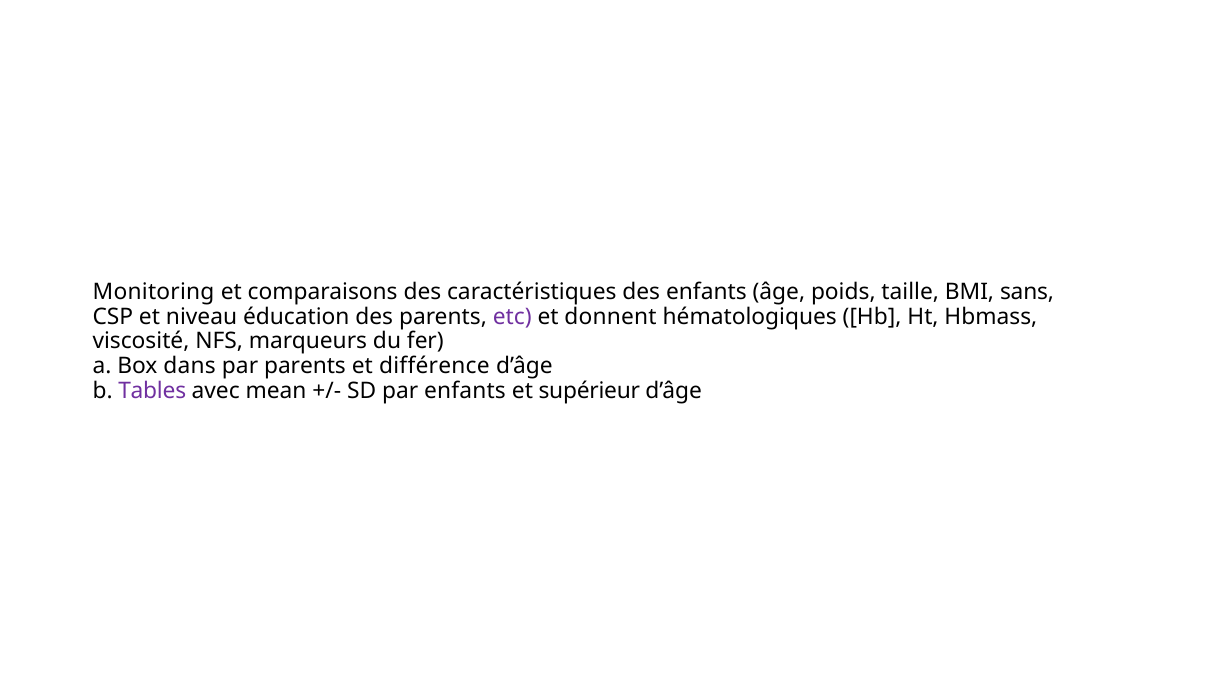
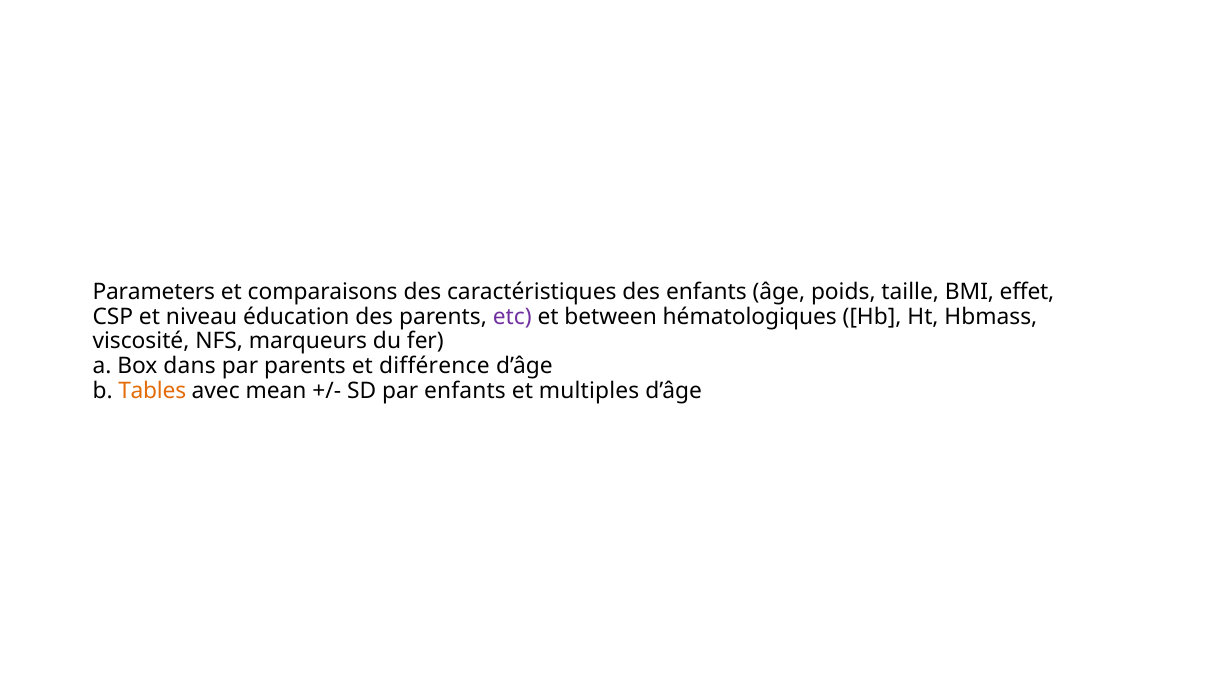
Monitoring: Monitoring -> Parameters
sans: sans -> effet
donnent: donnent -> between
Tables colour: purple -> orange
supérieur: supérieur -> multiples
